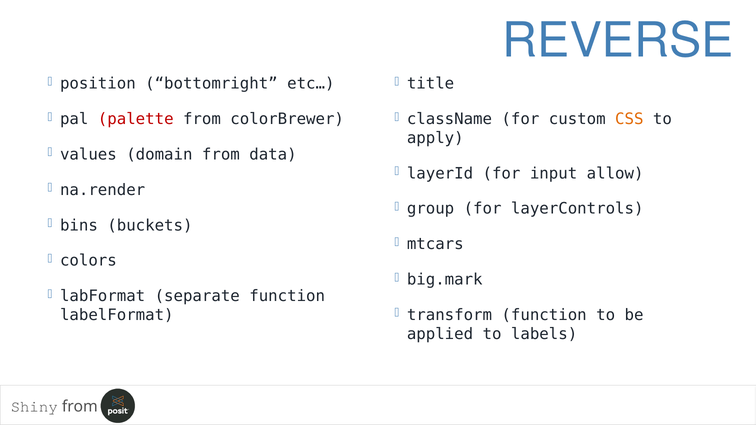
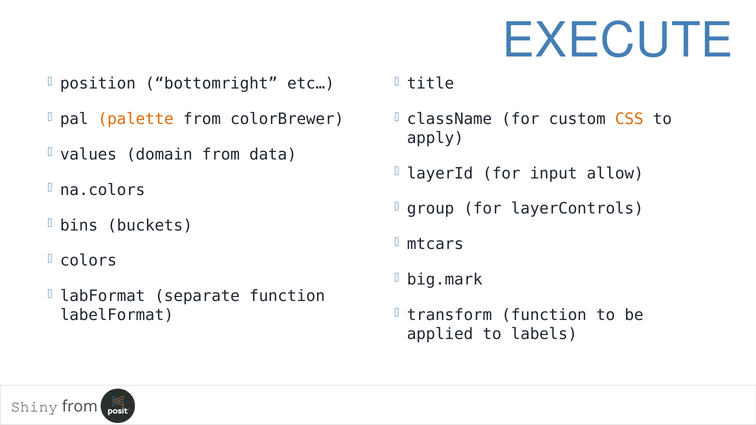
REVERSE: REVERSE -> EXECUTE
palette colour: red -> orange
na.render: na.render -> na.colors
